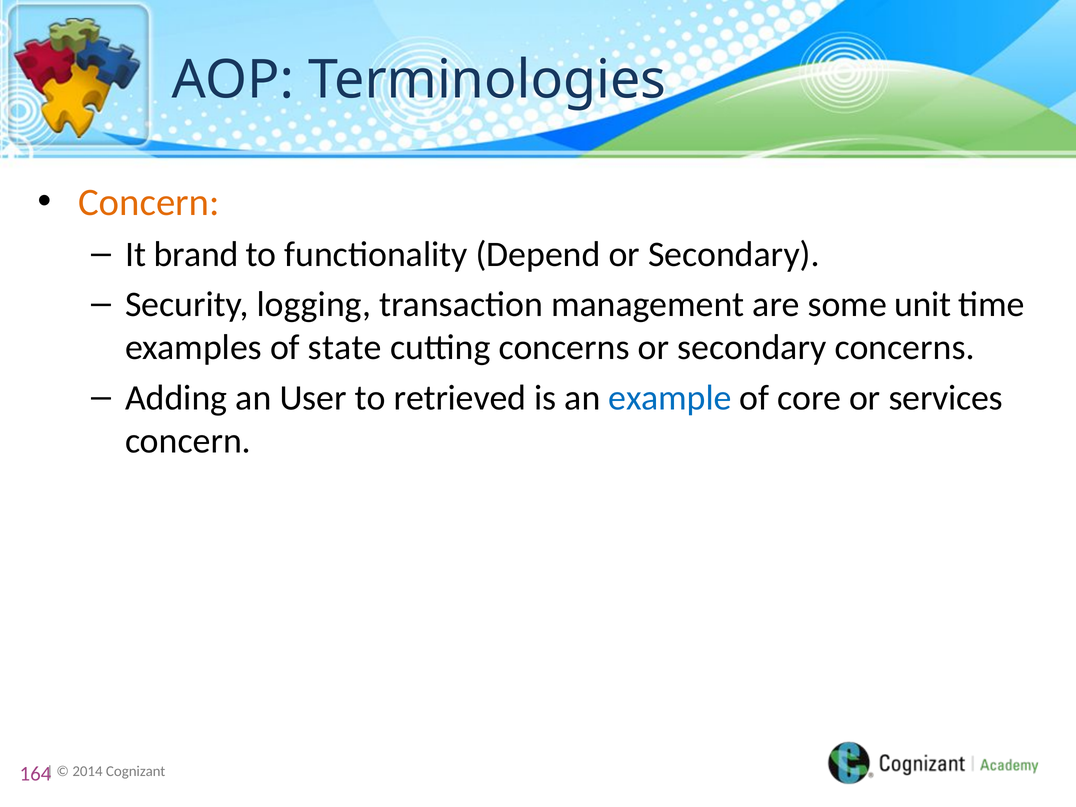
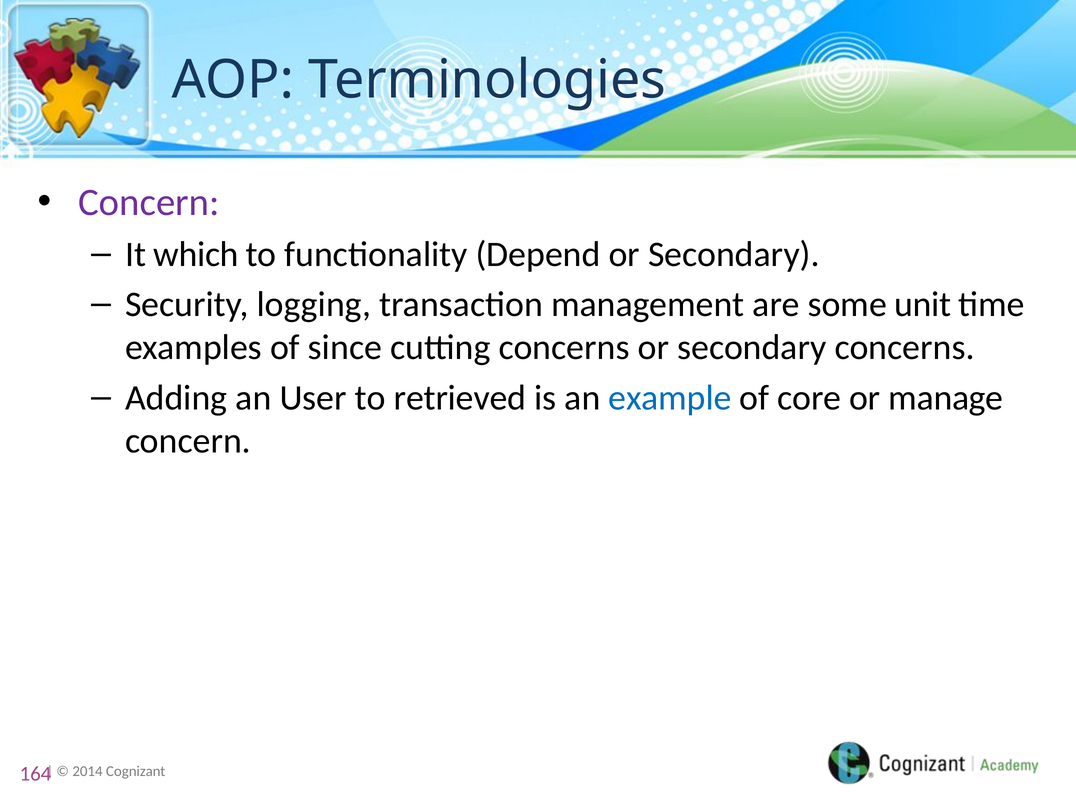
Concern at (149, 203) colour: orange -> purple
brand: brand -> which
state: state -> since
services: services -> manage
